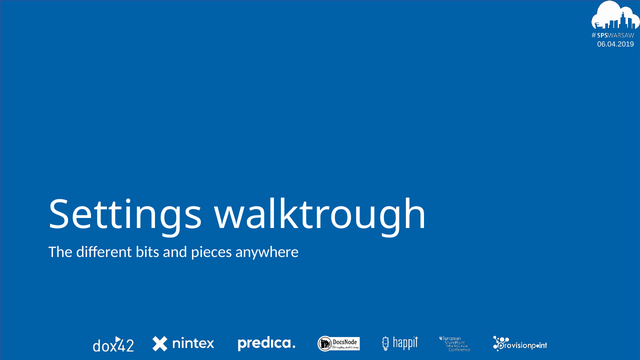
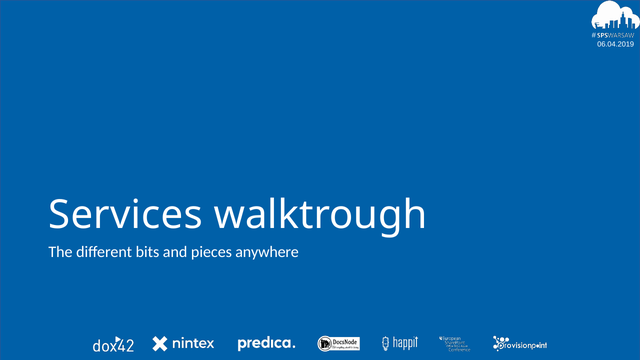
Settings: Settings -> Services
